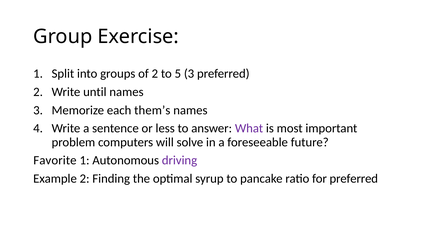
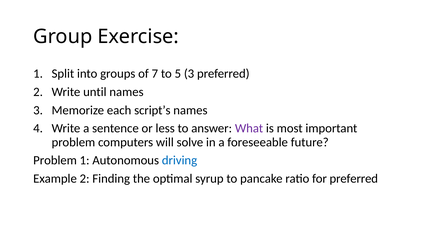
of 2: 2 -> 7
them’s: them’s -> script’s
Favorite at (55, 161): Favorite -> Problem
driving colour: purple -> blue
